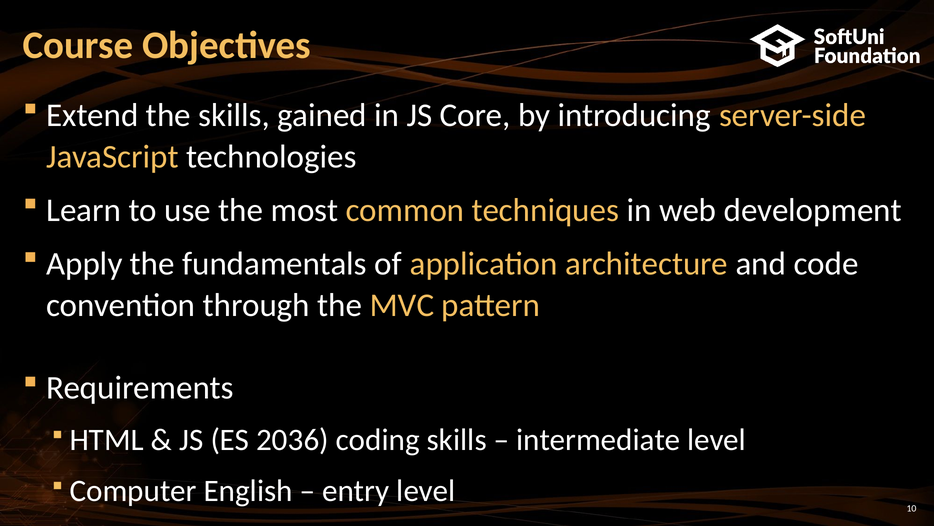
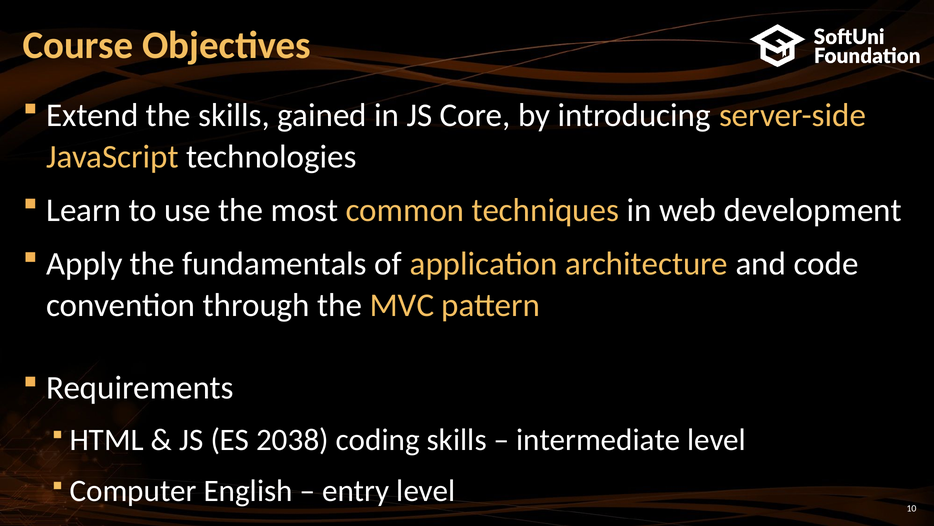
2036: 2036 -> 2038
